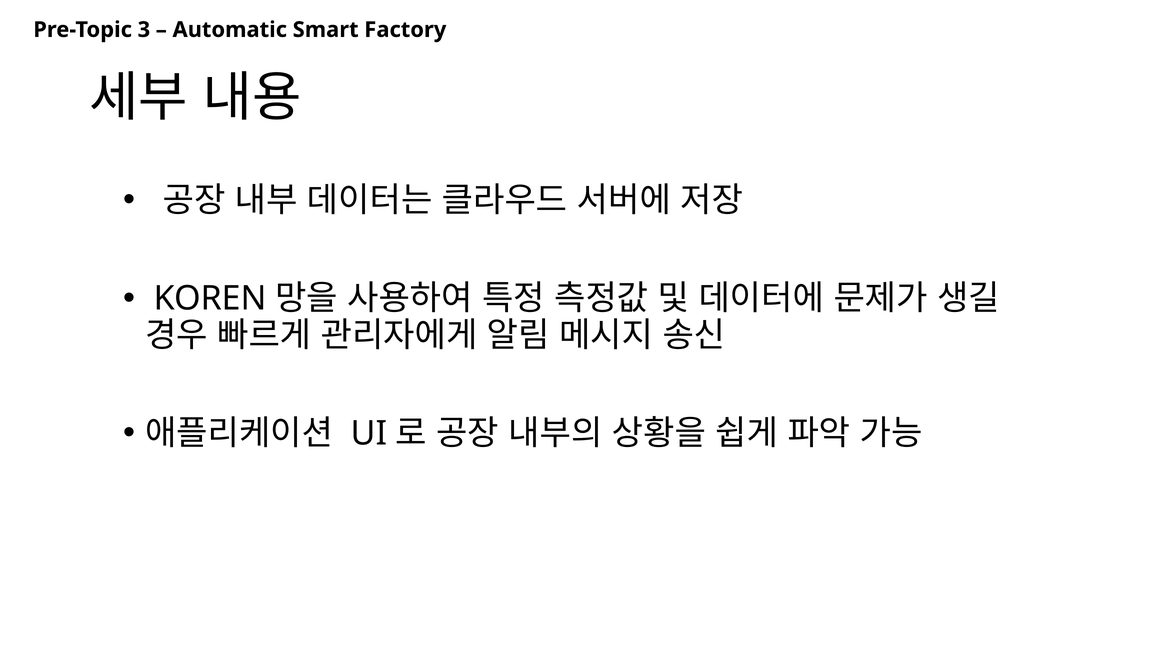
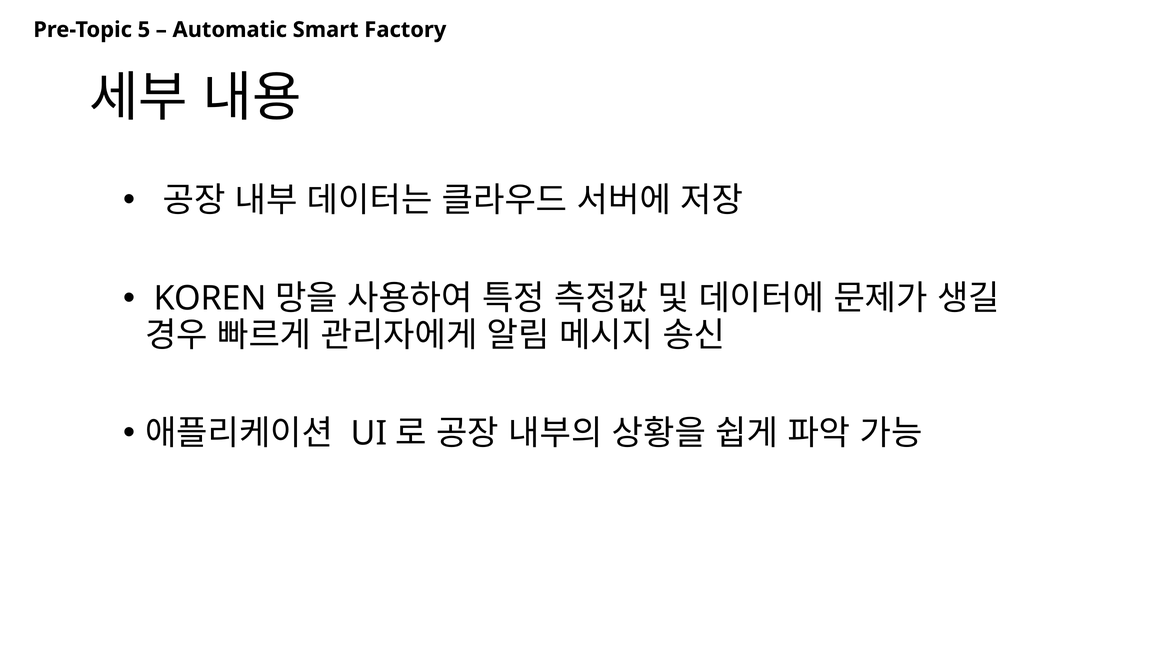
3: 3 -> 5
